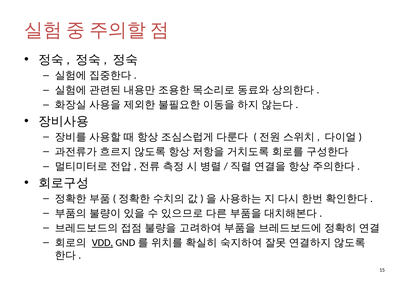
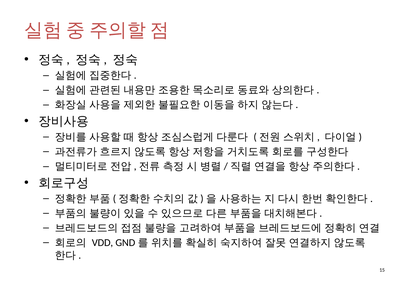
VDD underline: present -> none
